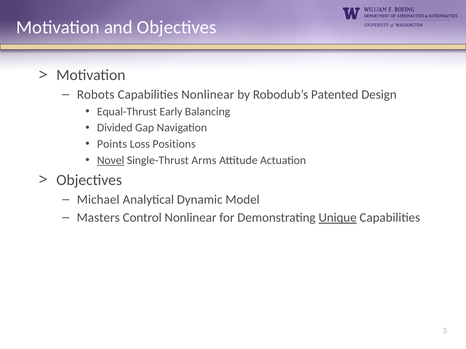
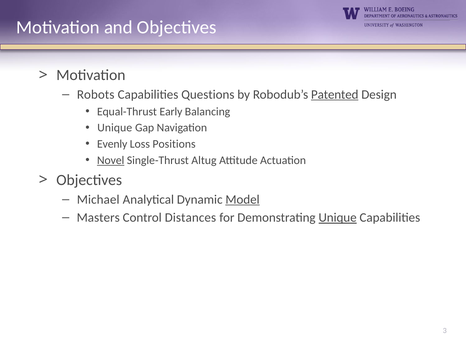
Capabilities Nonlinear: Nonlinear -> Questions
Patented underline: none -> present
Divided at (115, 128): Divided -> Unique
Points: Points -> Evenly
Arms: Arms -> Altug
Model underline: none -> present
Control Nonlinear: Nonlinear -> Distances
